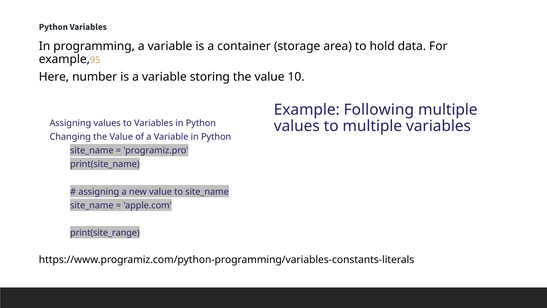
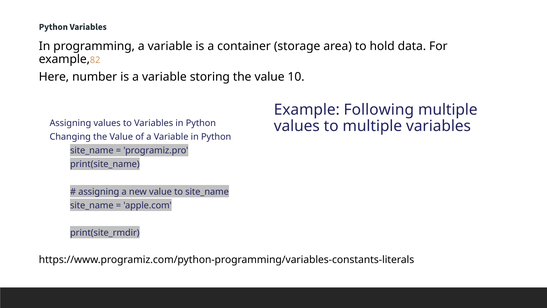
95: 95 -> 82
print(site_range: print(site_range -> print(site_rmdir
